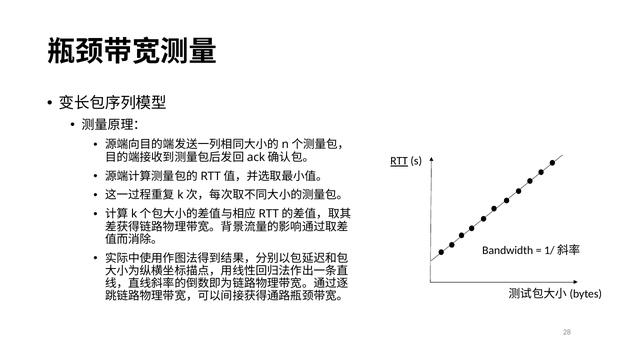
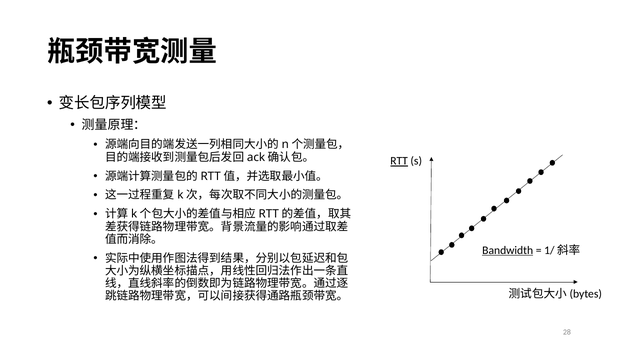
Bandwidth underline: none -> present
